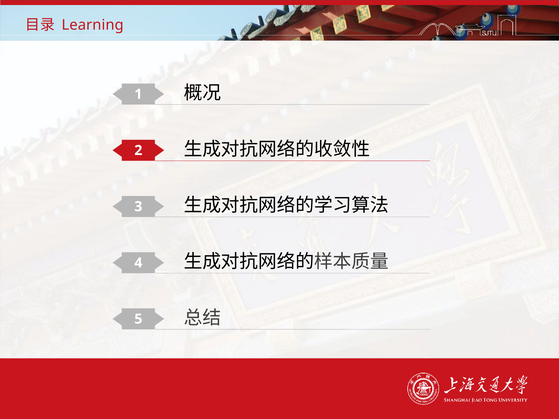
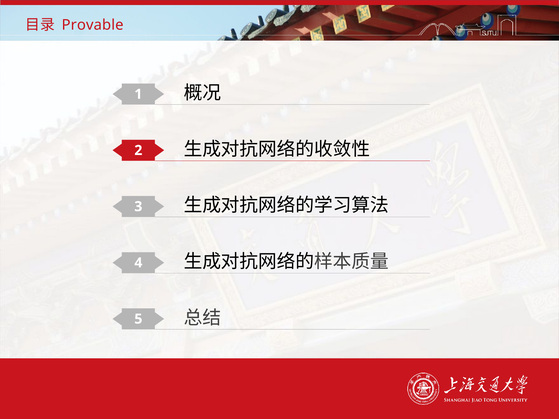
Learning: Learning -> Provable
